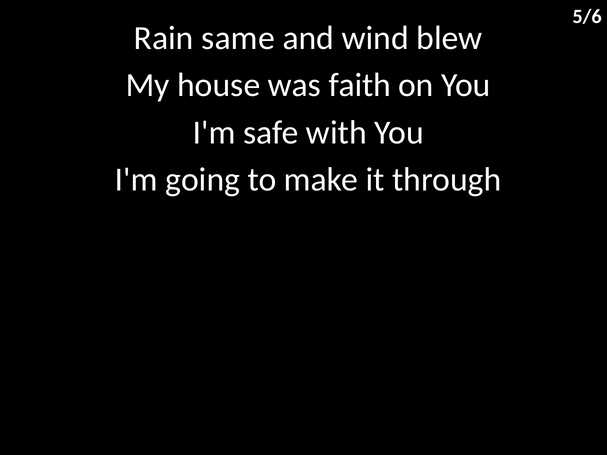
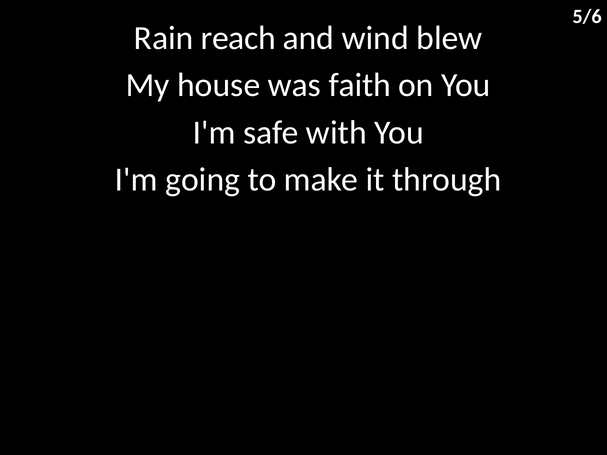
same: same -> reach
